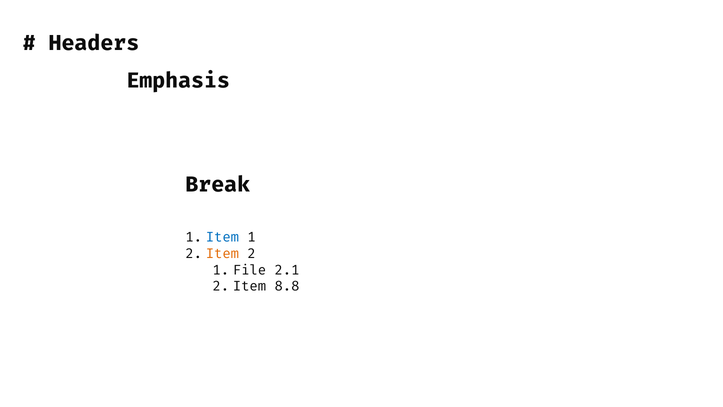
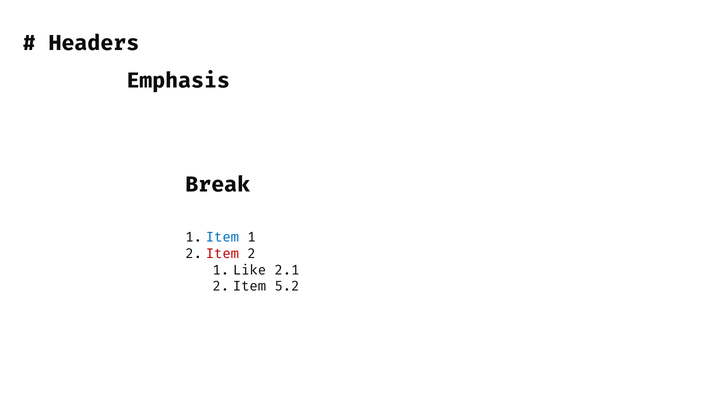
Item at (222, 254) colour: orange -> red
File: File -> Like
8.8: 8.8 -> 5.2
